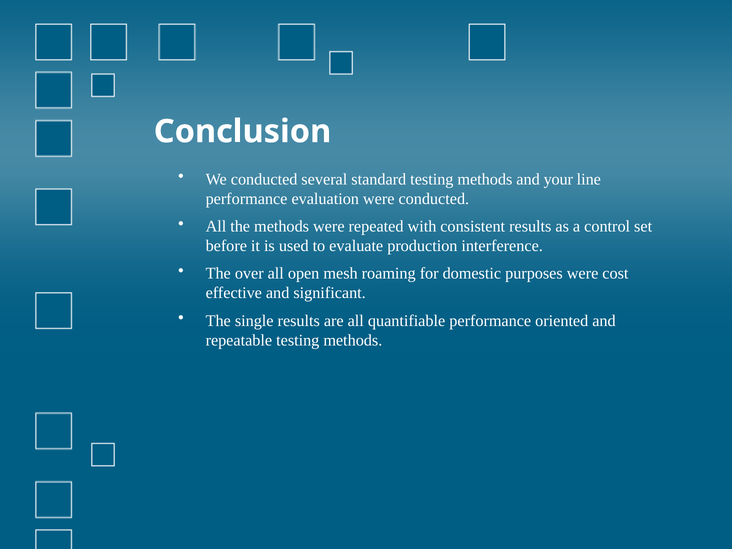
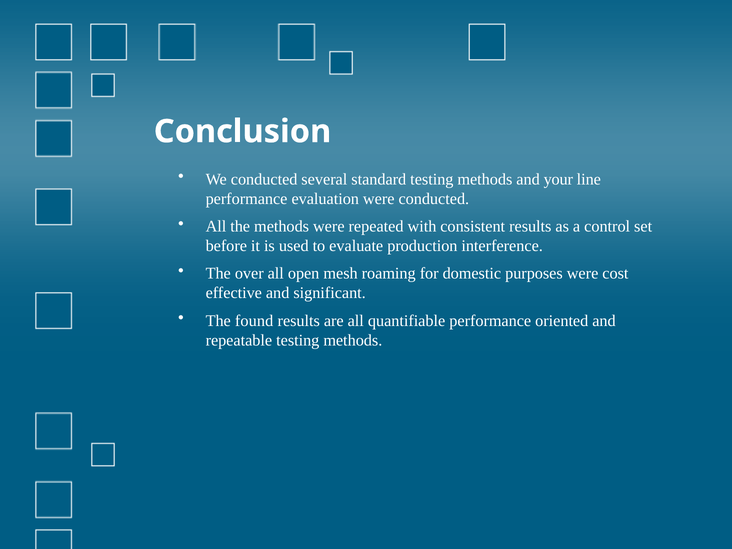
single: single -> found
